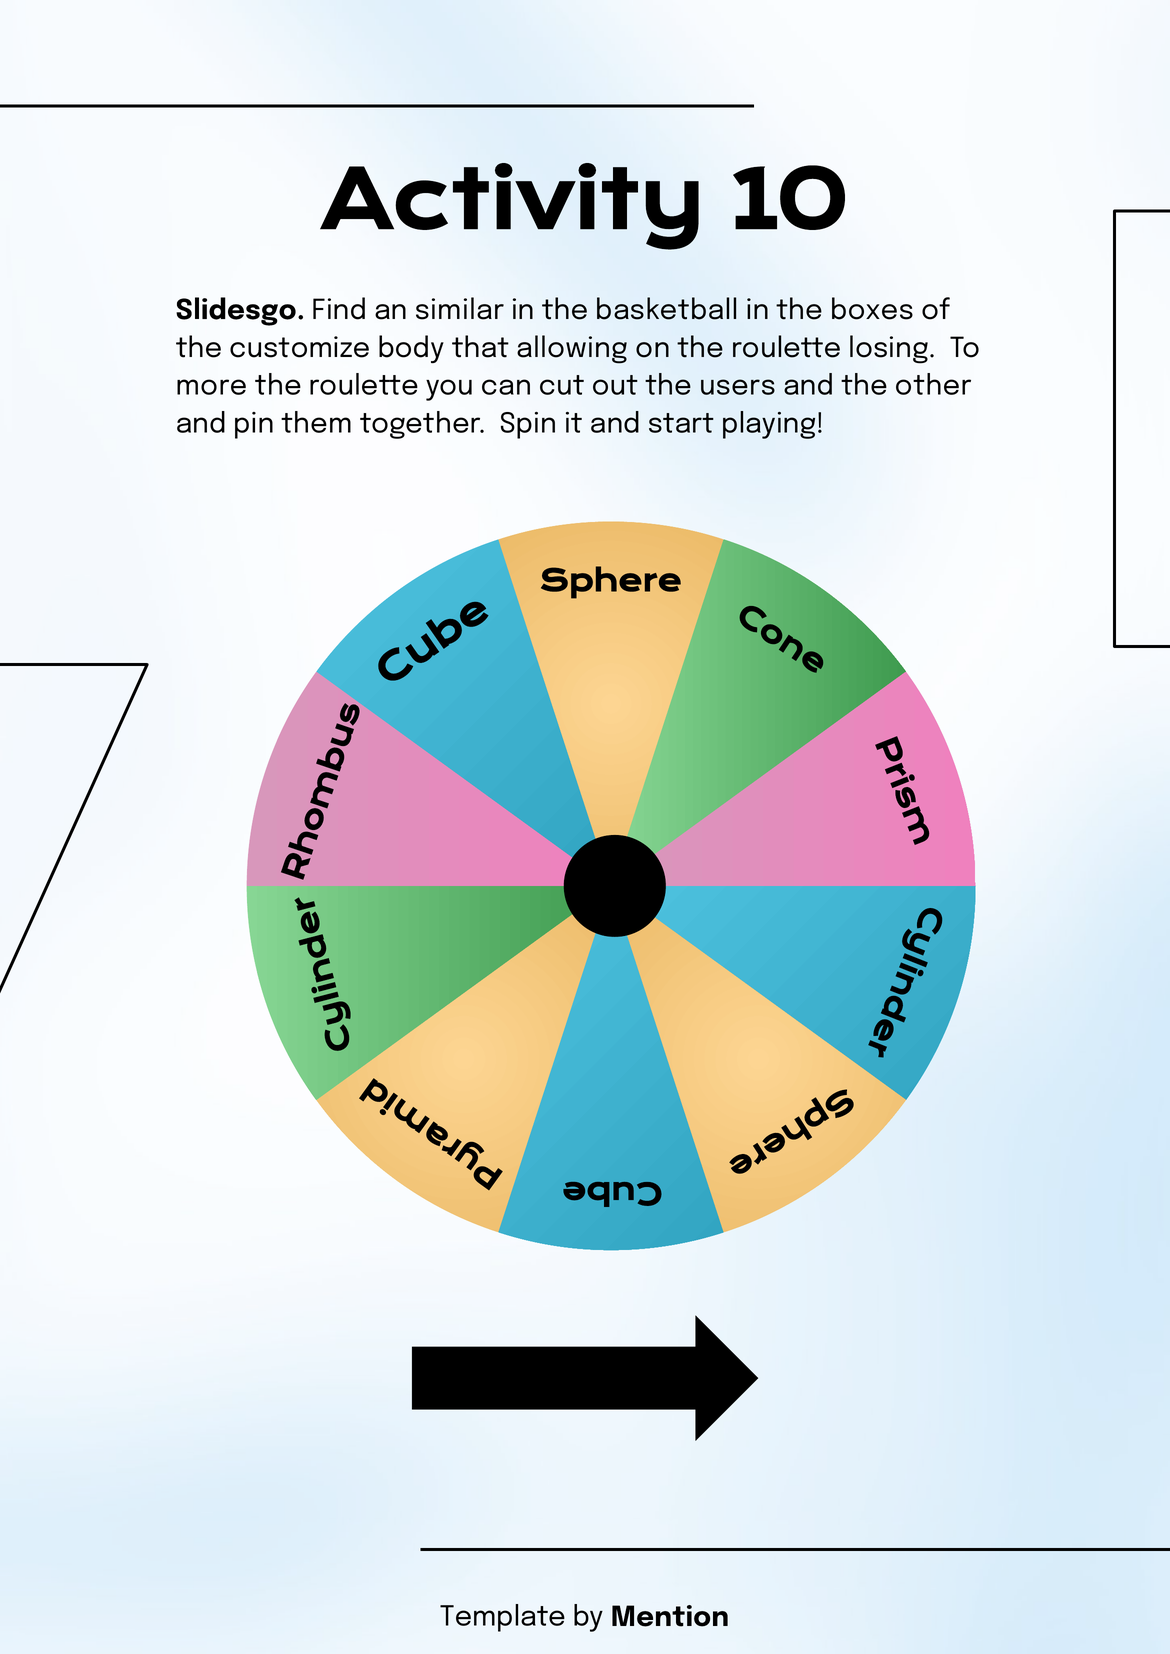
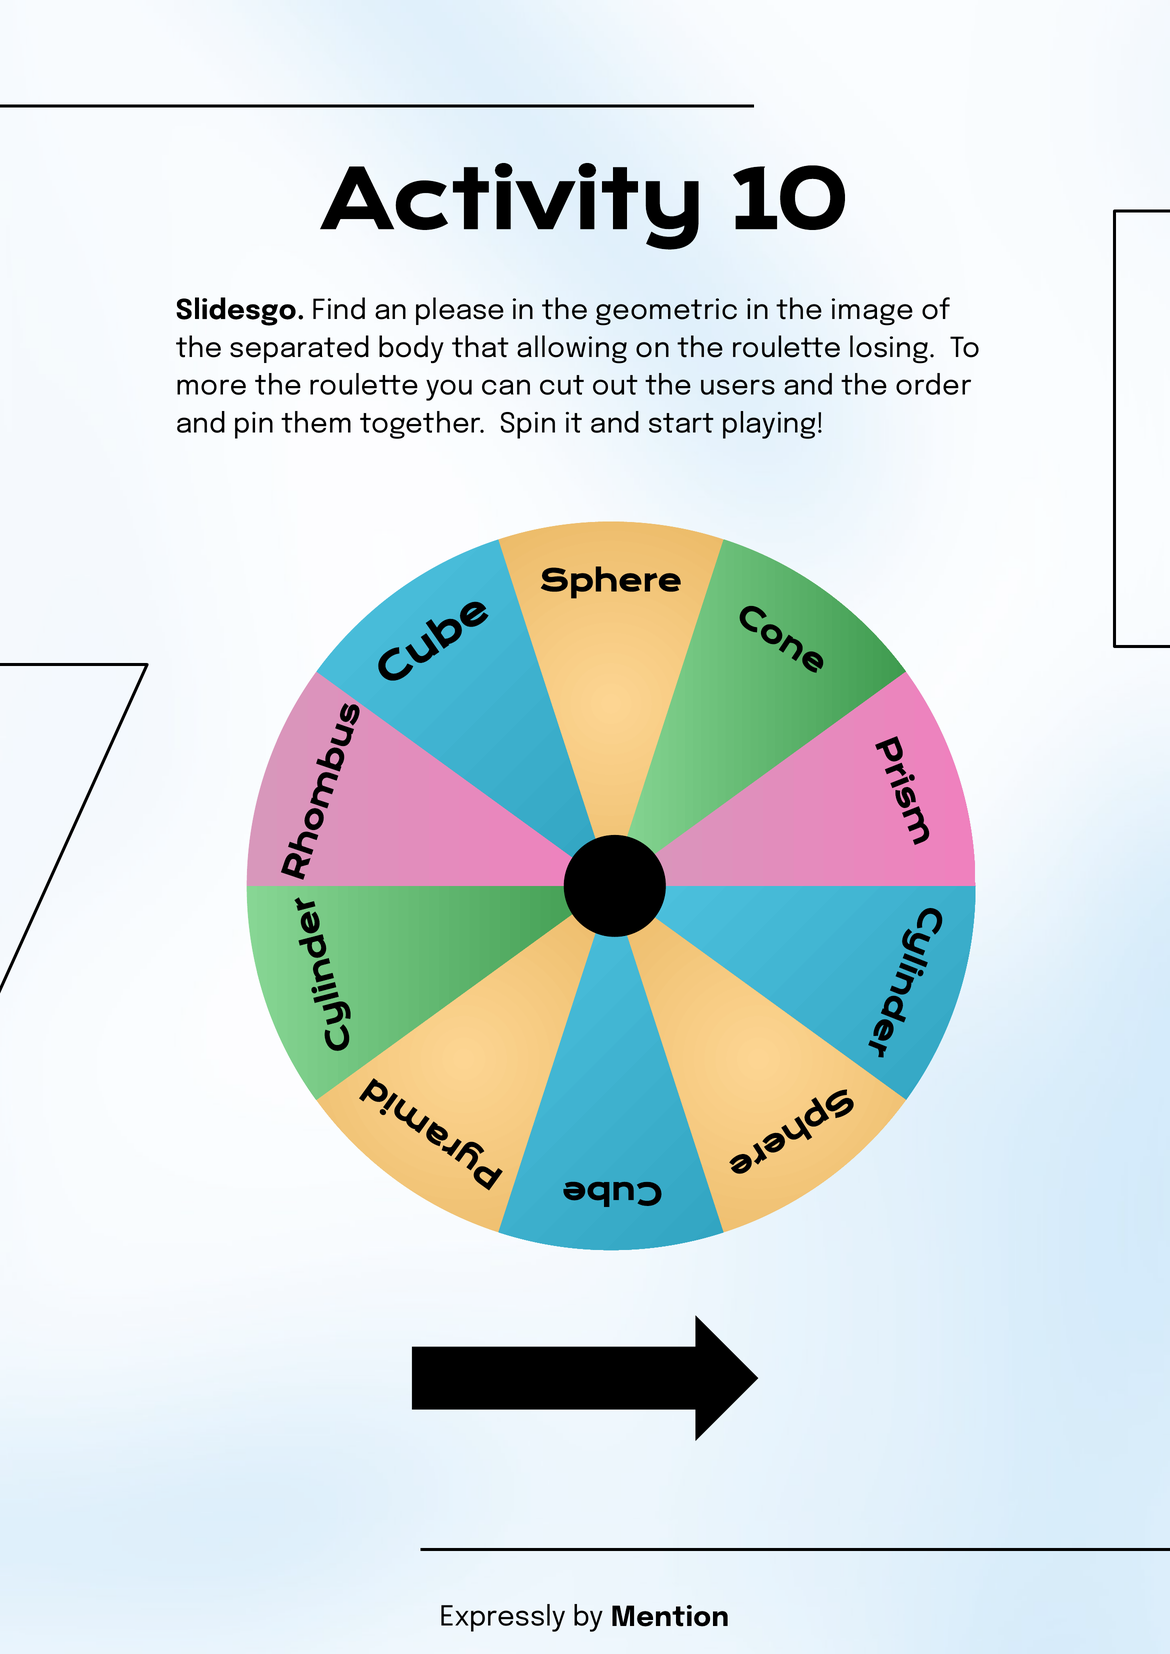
similar: similar -> please
basketball: basketball -> geometric
boxes: boxes -> image
customize: customize -> separated
other: other -> order
Template: Template -> Expressly
